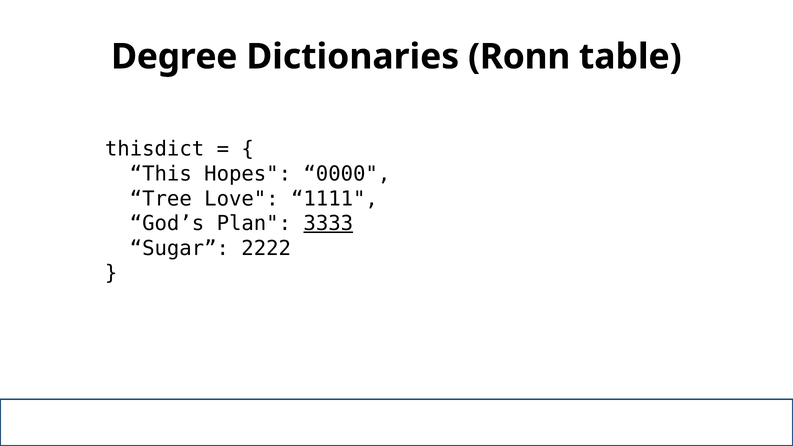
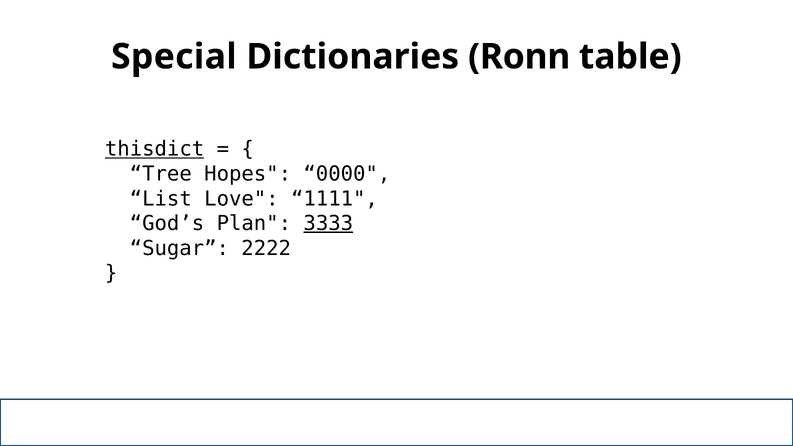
Degree: Degree -> Special
thisdict underline: none -> present
This: This -> Tree
Tree: Tree -> List
